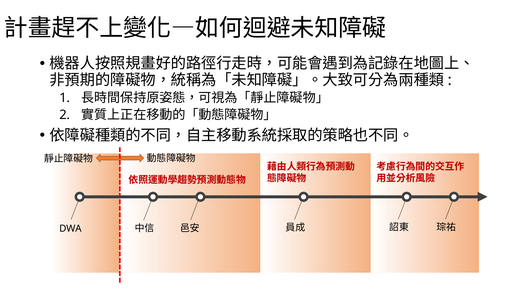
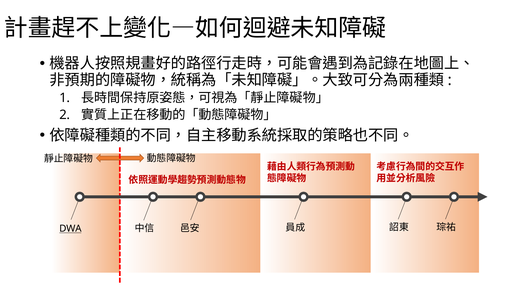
DWA underline: none -> present
